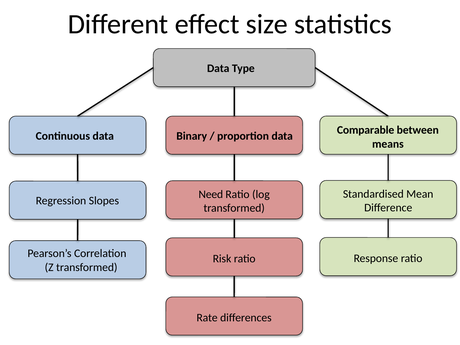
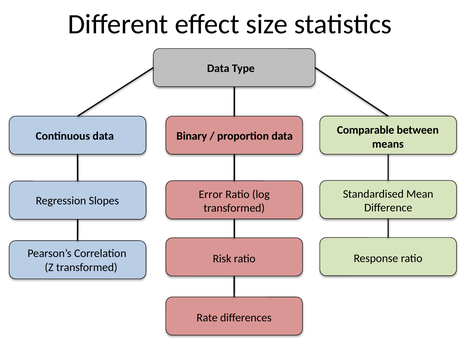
Need: Need -> Error
